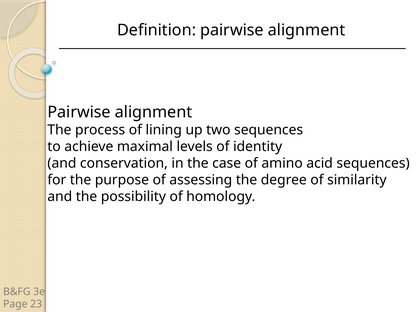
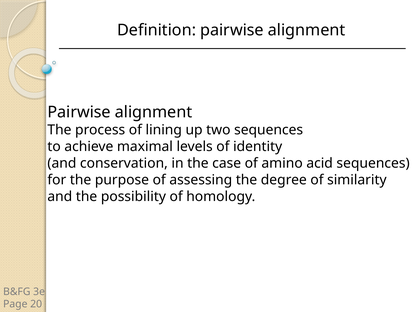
23: 23 -> 20
